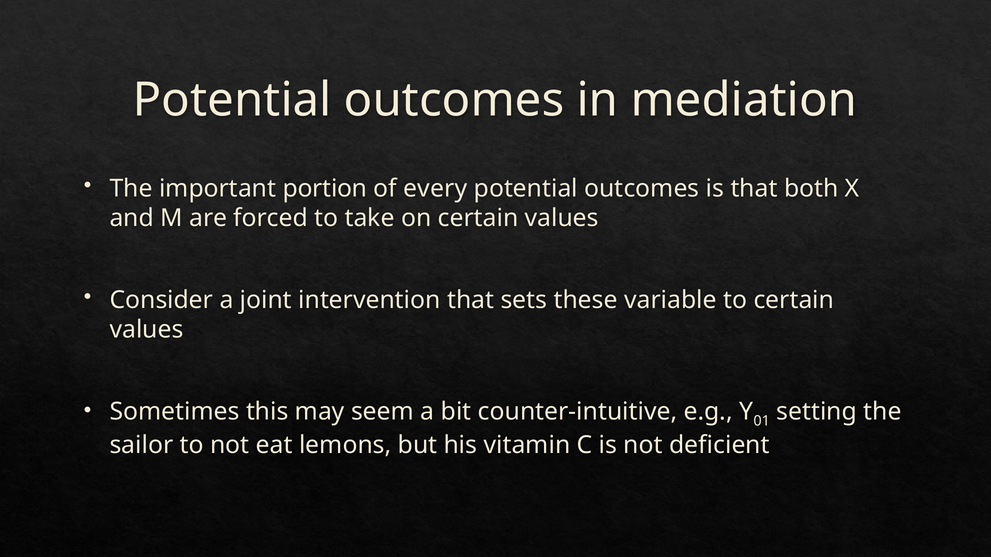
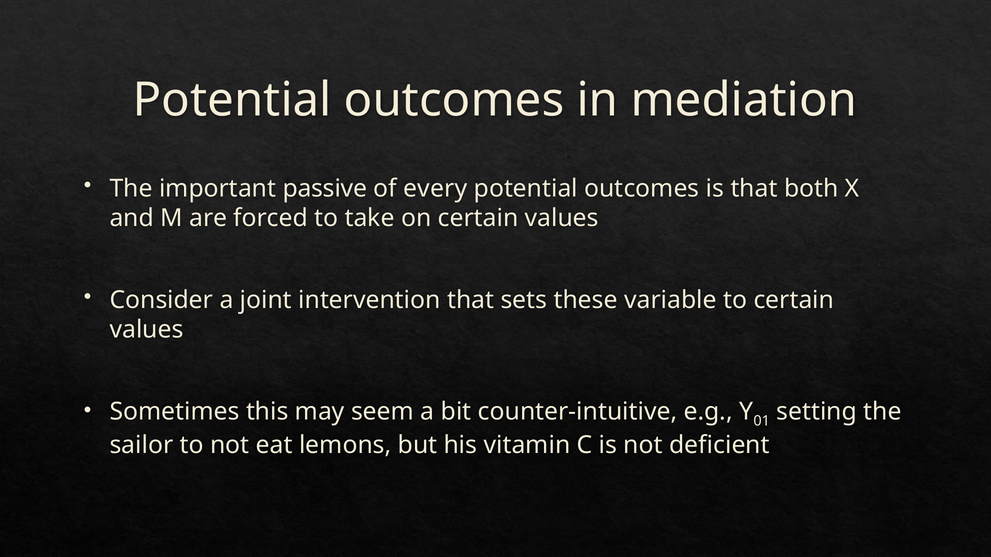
portion: portion -> passive
